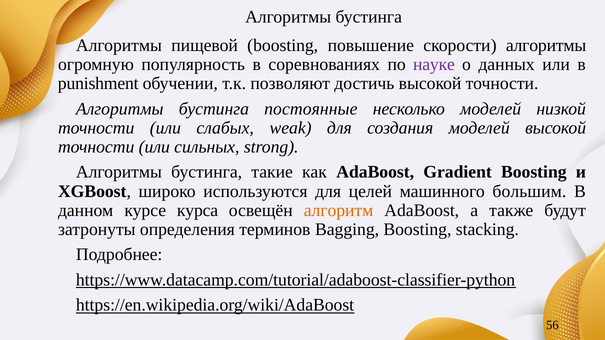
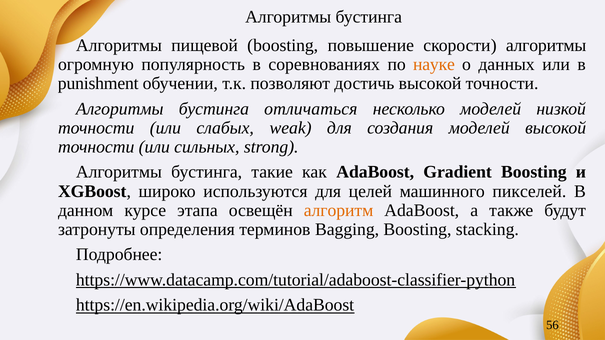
науке colour: purple -> orange
постоянные: постоянные -> отличаться
большим: большим -> пикселей
курса: курса -> этапа
